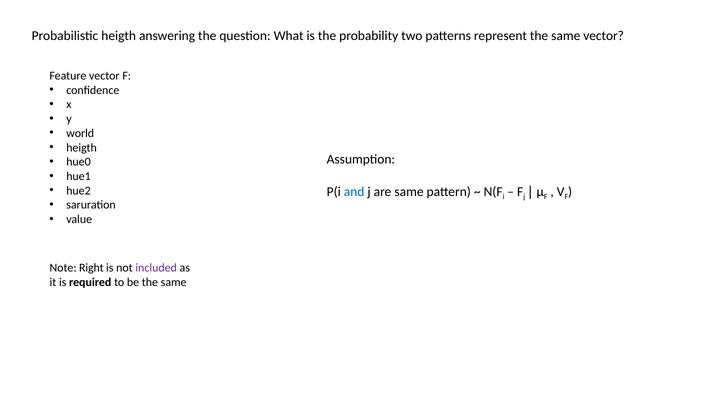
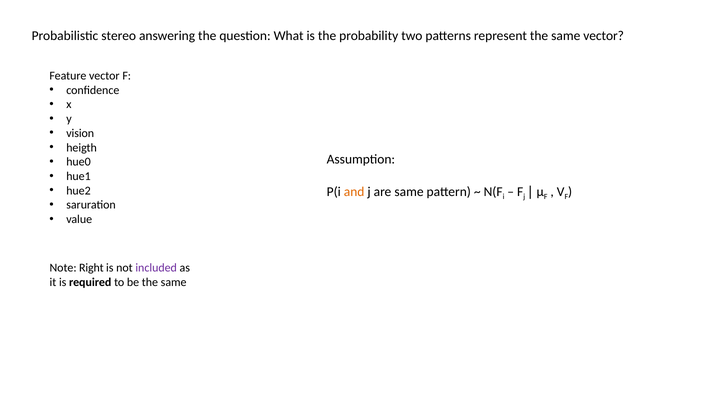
Probabilistic heigth: heigth -> stereo
world: world -> vision
and colour: blue -> orange
